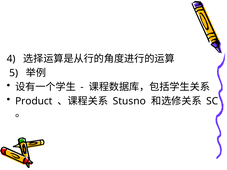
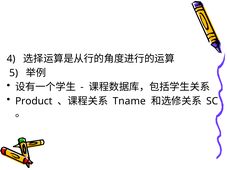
Stusno: Stusno -> Tname
